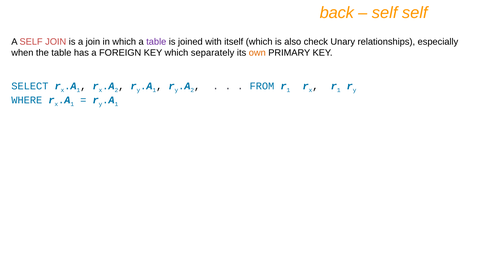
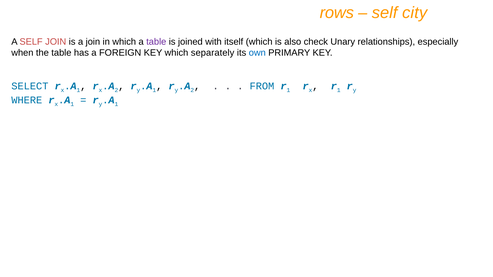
back: back -> rows
self self: self -> city
own colour: orange -> blue
